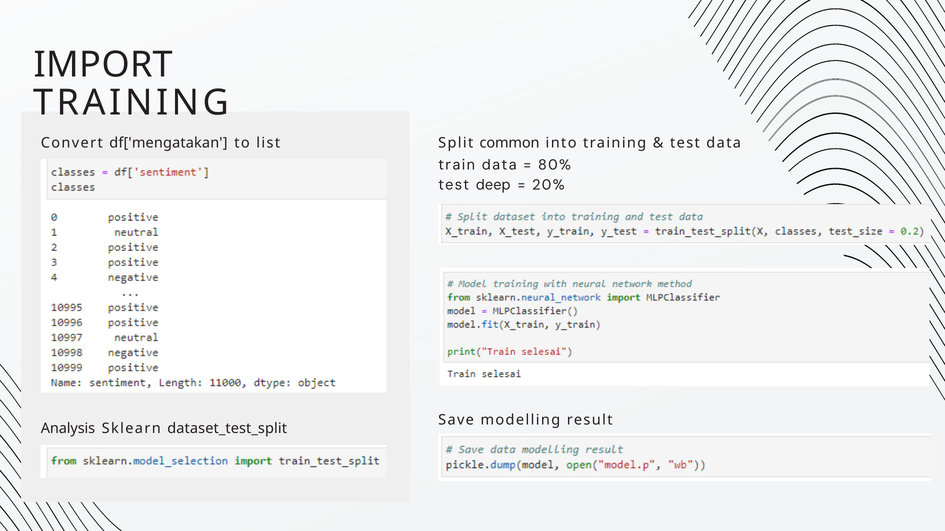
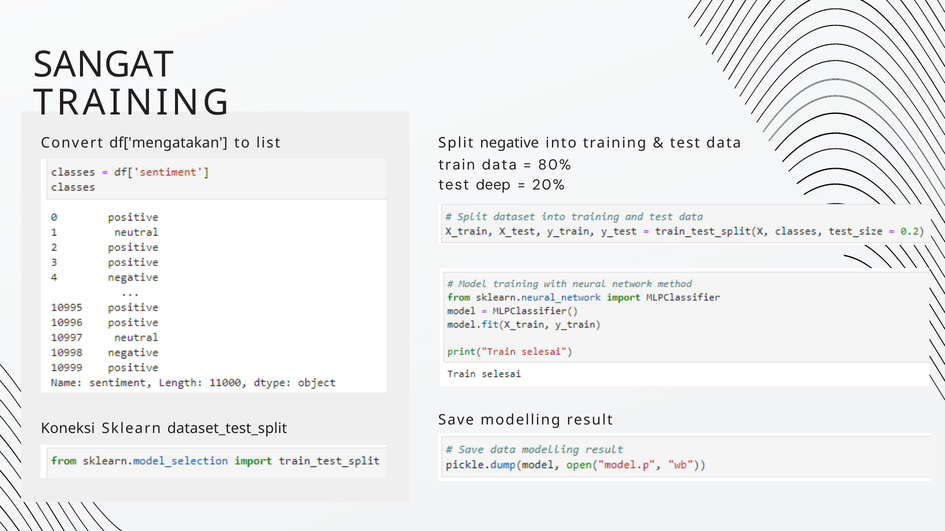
IMPORT: IMPORT -> SANGAT
common: common -> negative
Analysis: Analysis -> Koneksi
